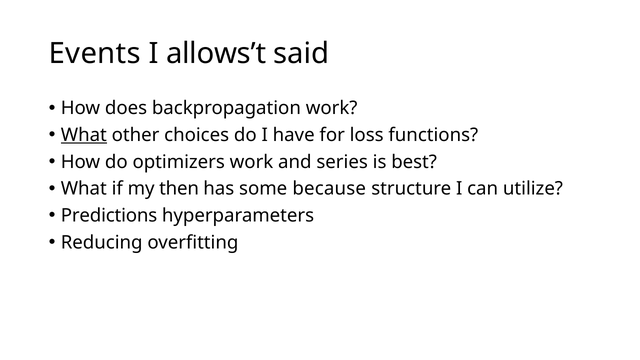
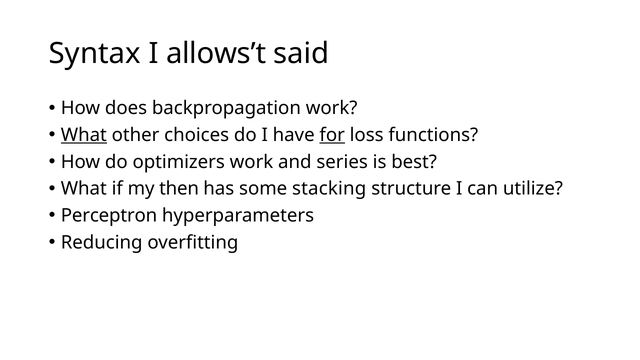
Events: Events -> Syntax
for underline: none -> present
because: because -> stacking
Predictions: Predictions -> Perceptron
